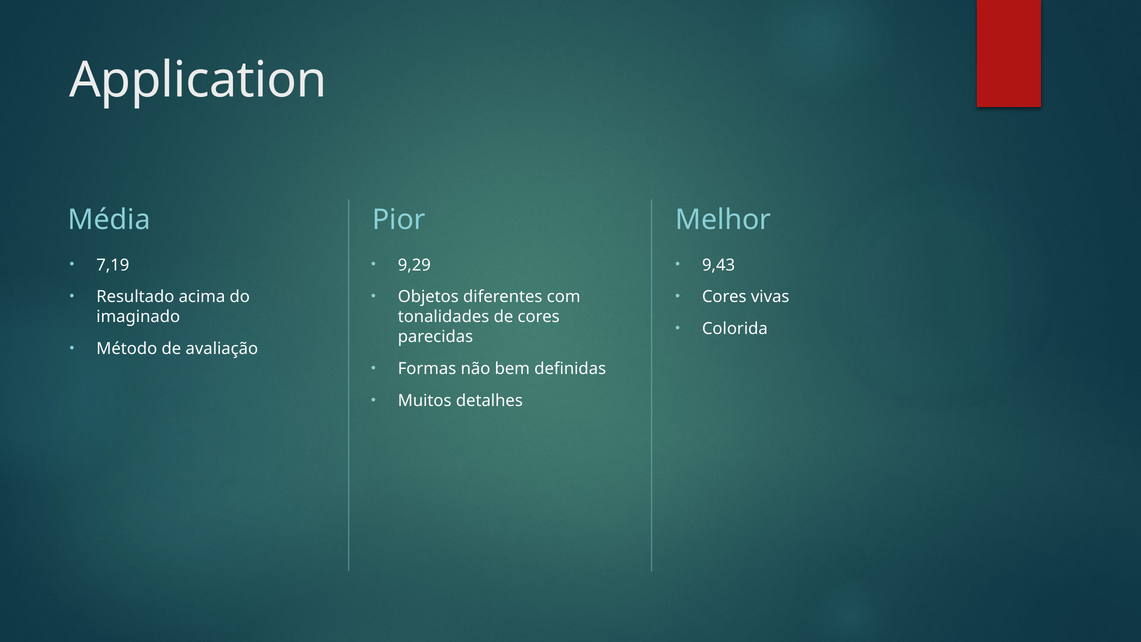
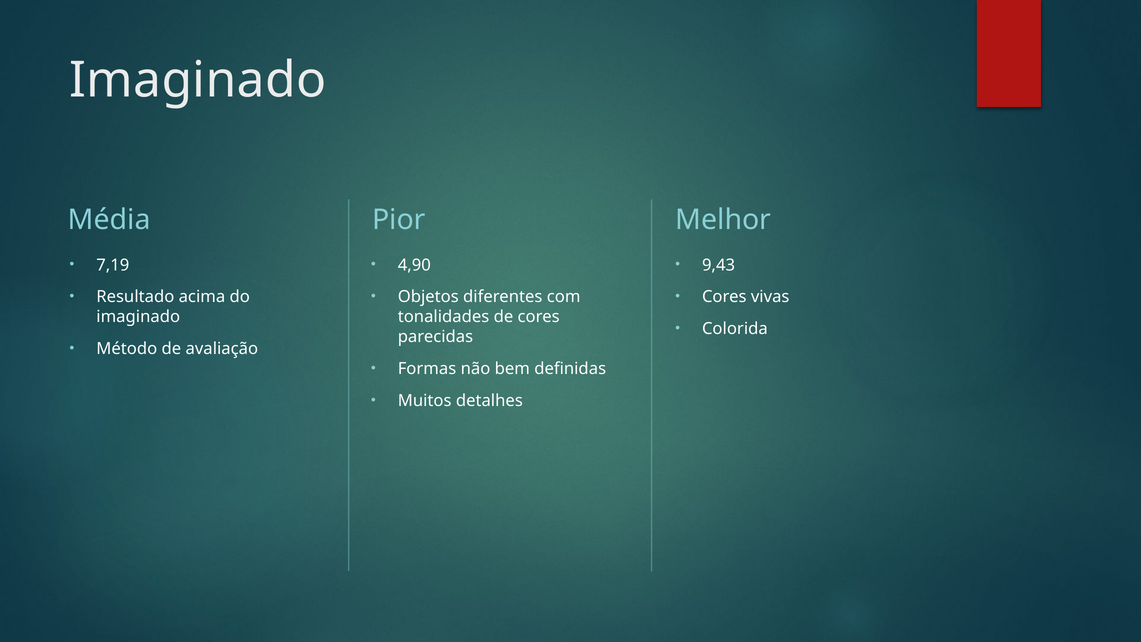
Application at (198, 80): Application -> Imaginado
9,29: 9,29 -> 4,90
